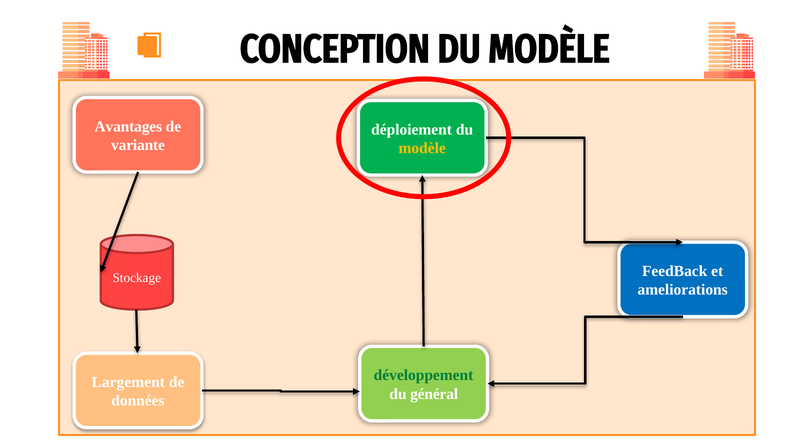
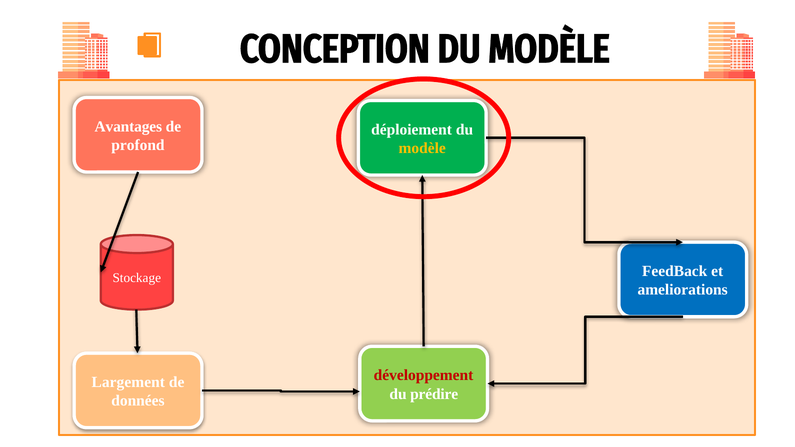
variante: variante -> profond
développement colour: green -> red
général: général -> prédire
